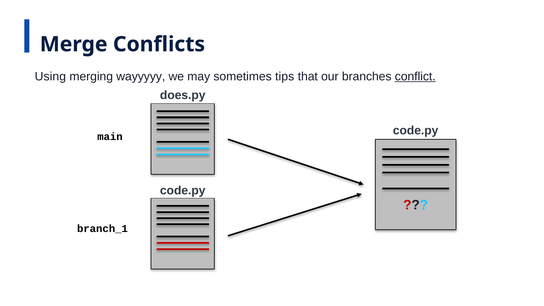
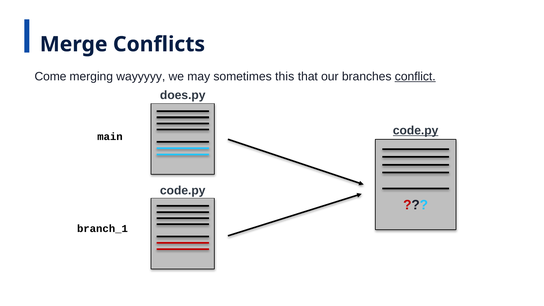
Using: Using -> Come
tips: tips -> this
code.py at (416, 130) underline: none -> present
